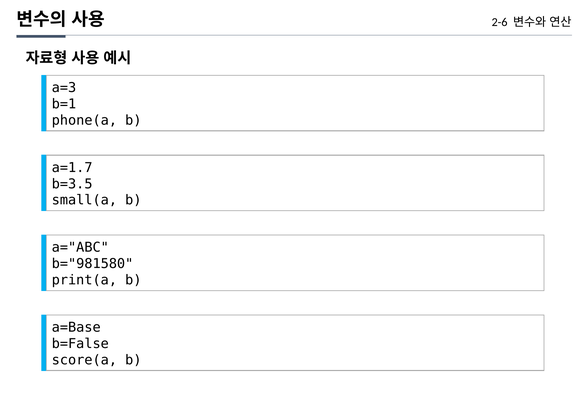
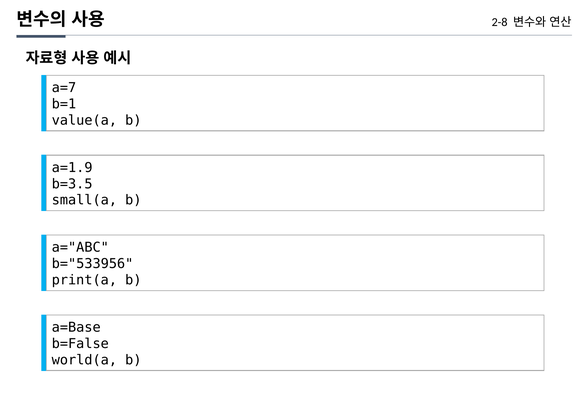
2-6: 2-6 -> 2-8
a=3: a=3 -> a=7
phone(a: phone(a -> value(a
a=1.7: a=1.7 -> a=1.9
b="981580: b="981580 -> b="533956
score(a: score(a -> world(a
